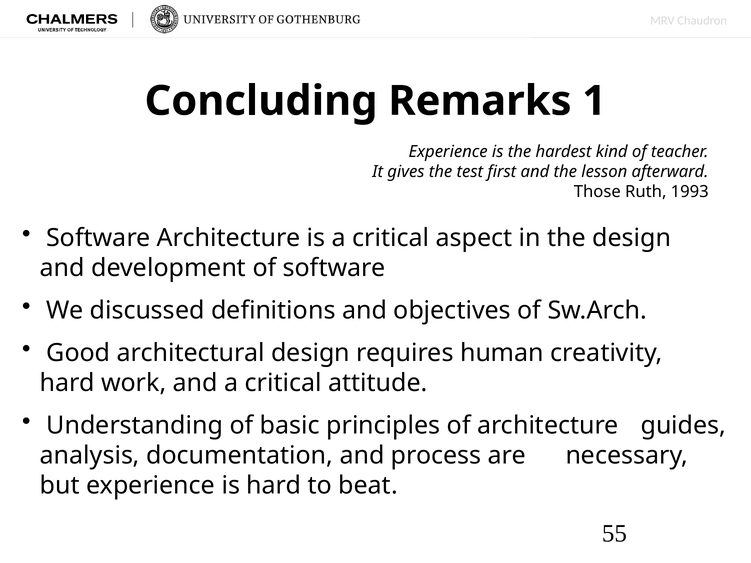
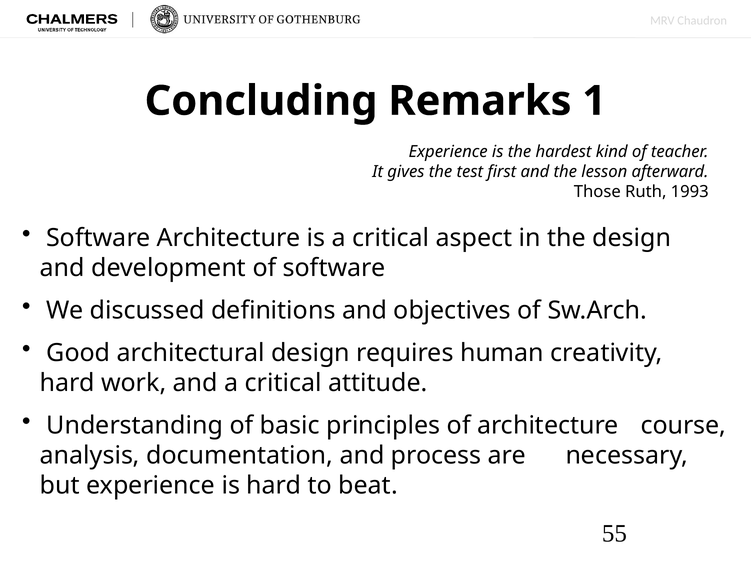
guides: guides -> course
